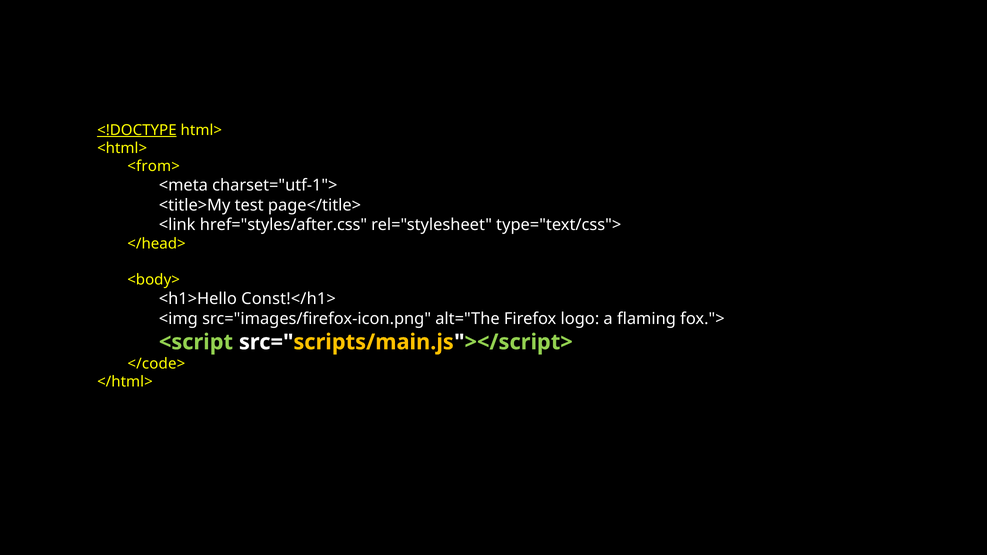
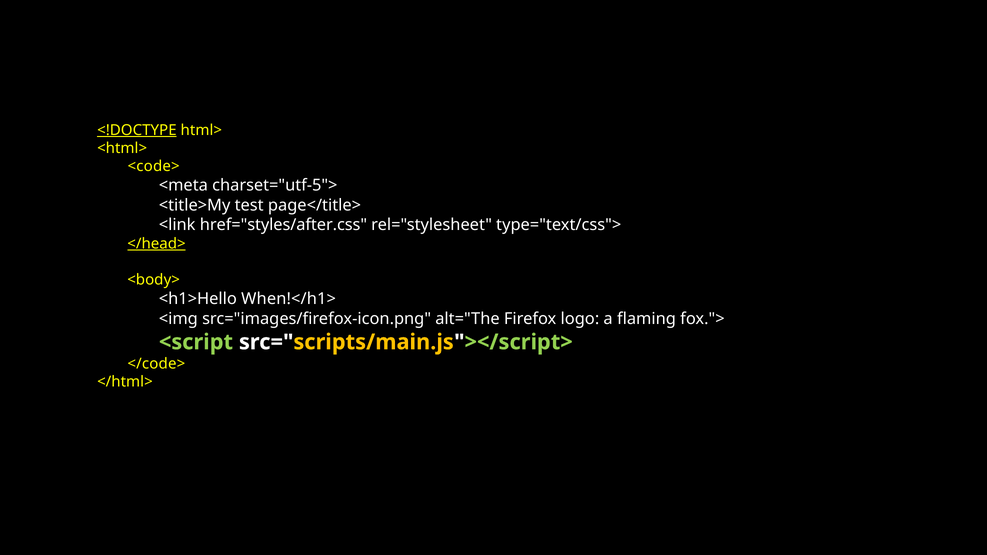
<from>: <from> -> <code>
charset="utf-1">: charset="utf-1"> -> charset="utf-5">
</head> underline: none -> present
Const!</h1>: Const!</h1> -> When!</h1>
